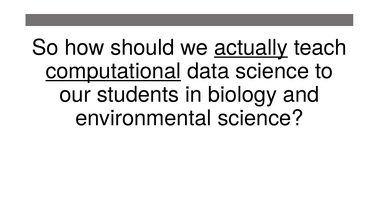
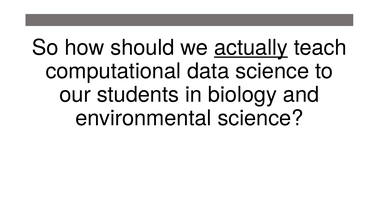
computational underline: present -> none
